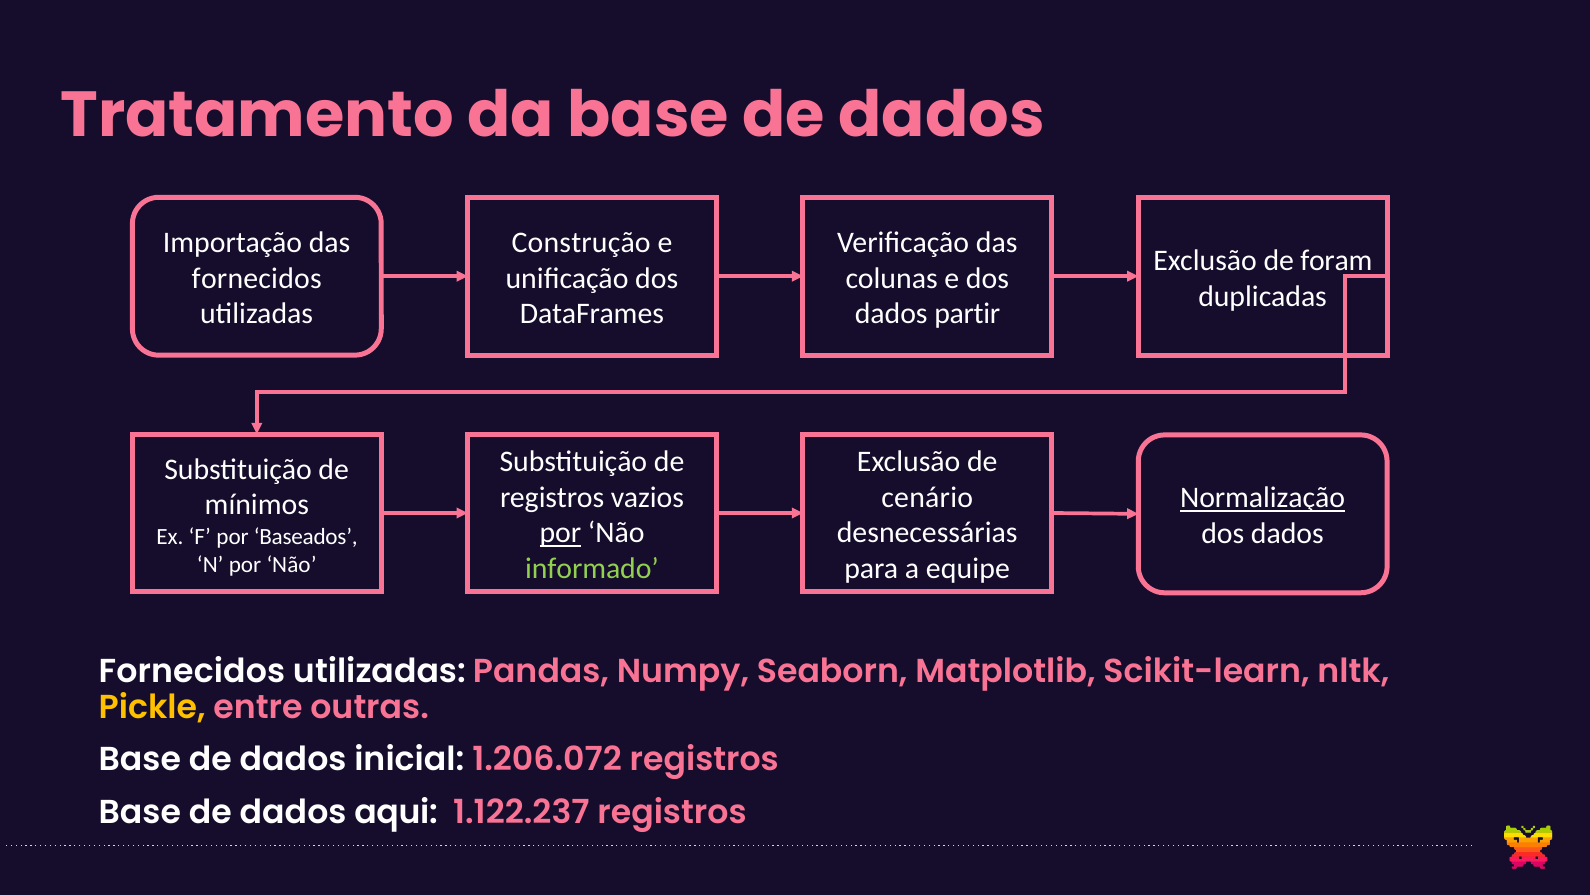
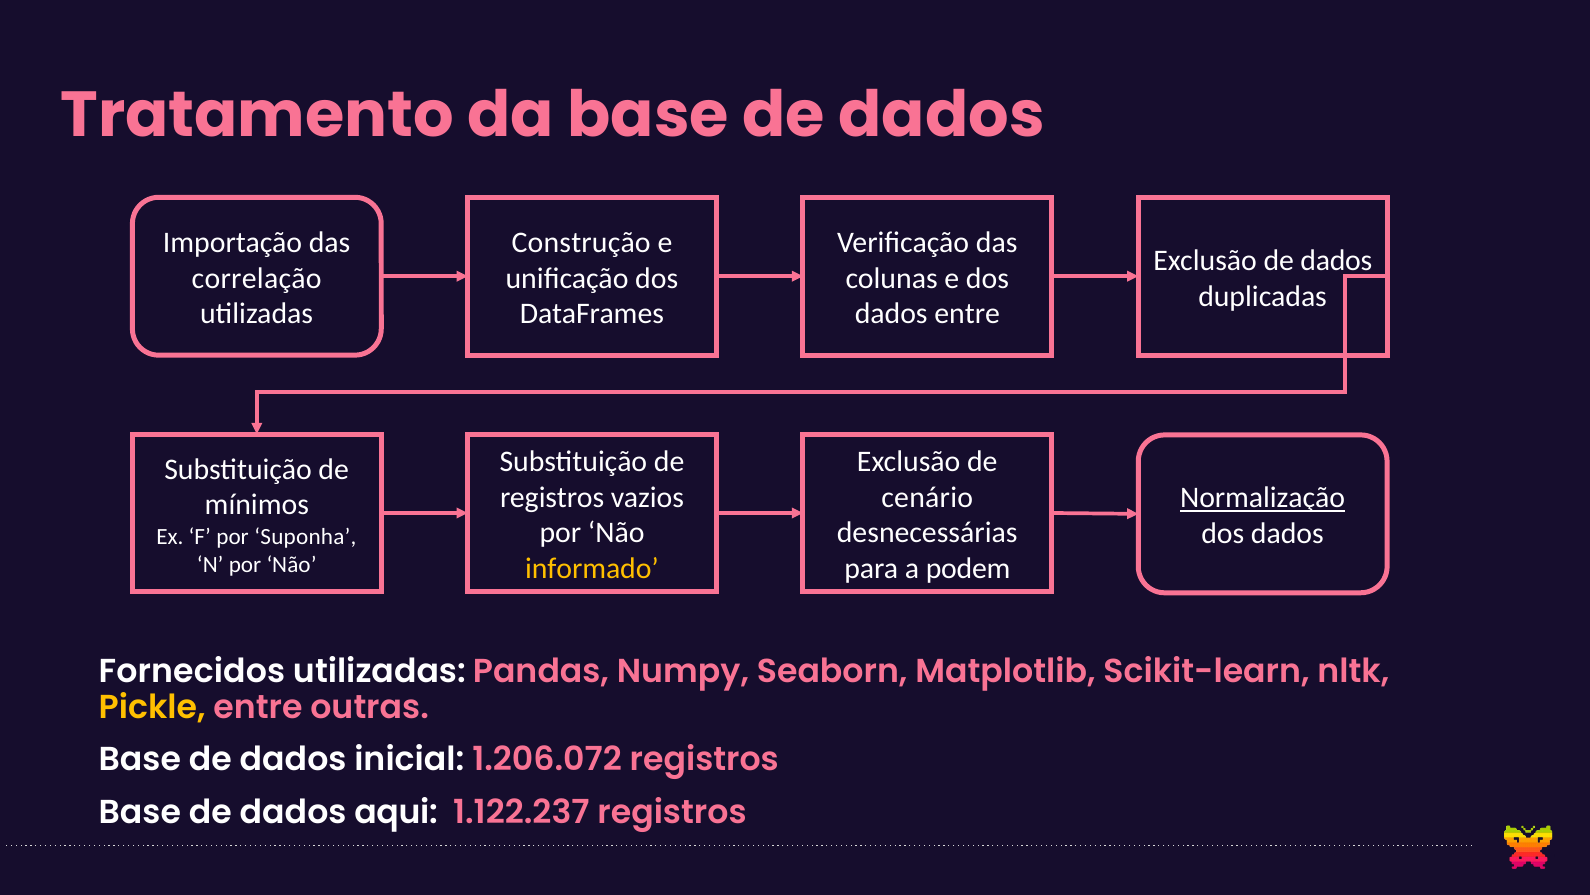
Exclusão de foram: foram -> dados
fornecidos at (257, 278): fornecidos -> correlação
dados partir: partir -> entre
por at (560, 533) underline: present -> none
Baseados: Baseados -> Suponha
informado colour: light green -> yellow
equipe: equipe -> podem
